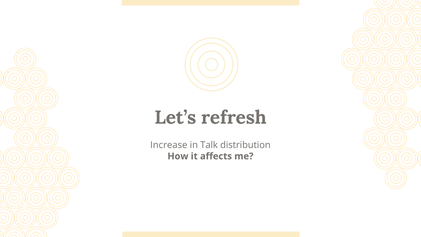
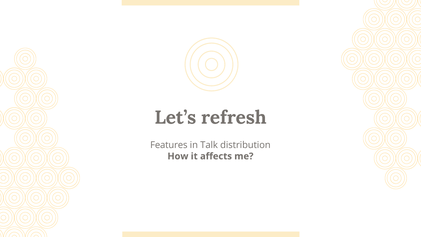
Increase: Increase -> Features
